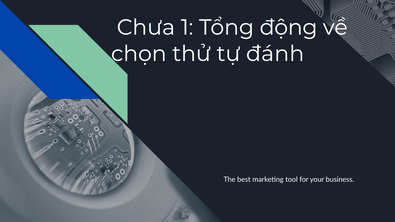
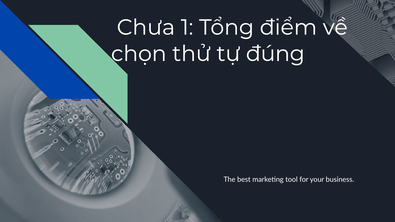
động: động -> điểm
đánh: đánh -> đúng
